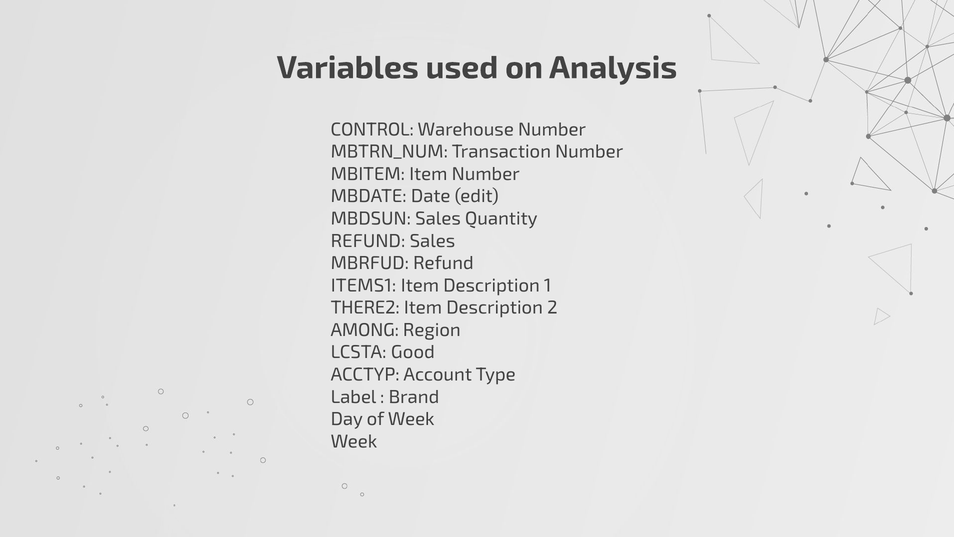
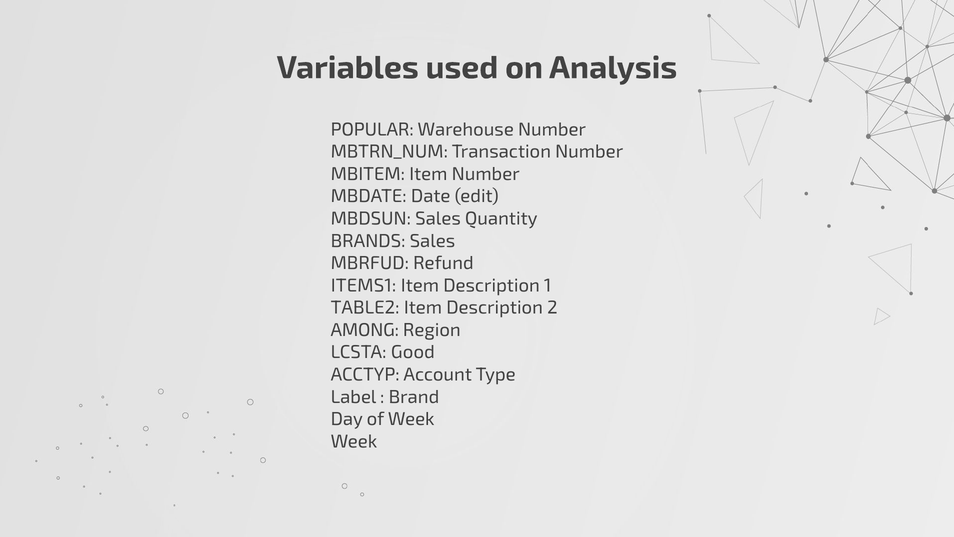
CONTROL: CONTROL -> POPULAR
REFUND at (368, 241): REFUND -> BRANDS
THERE2: THERE2 -> TABLE2
